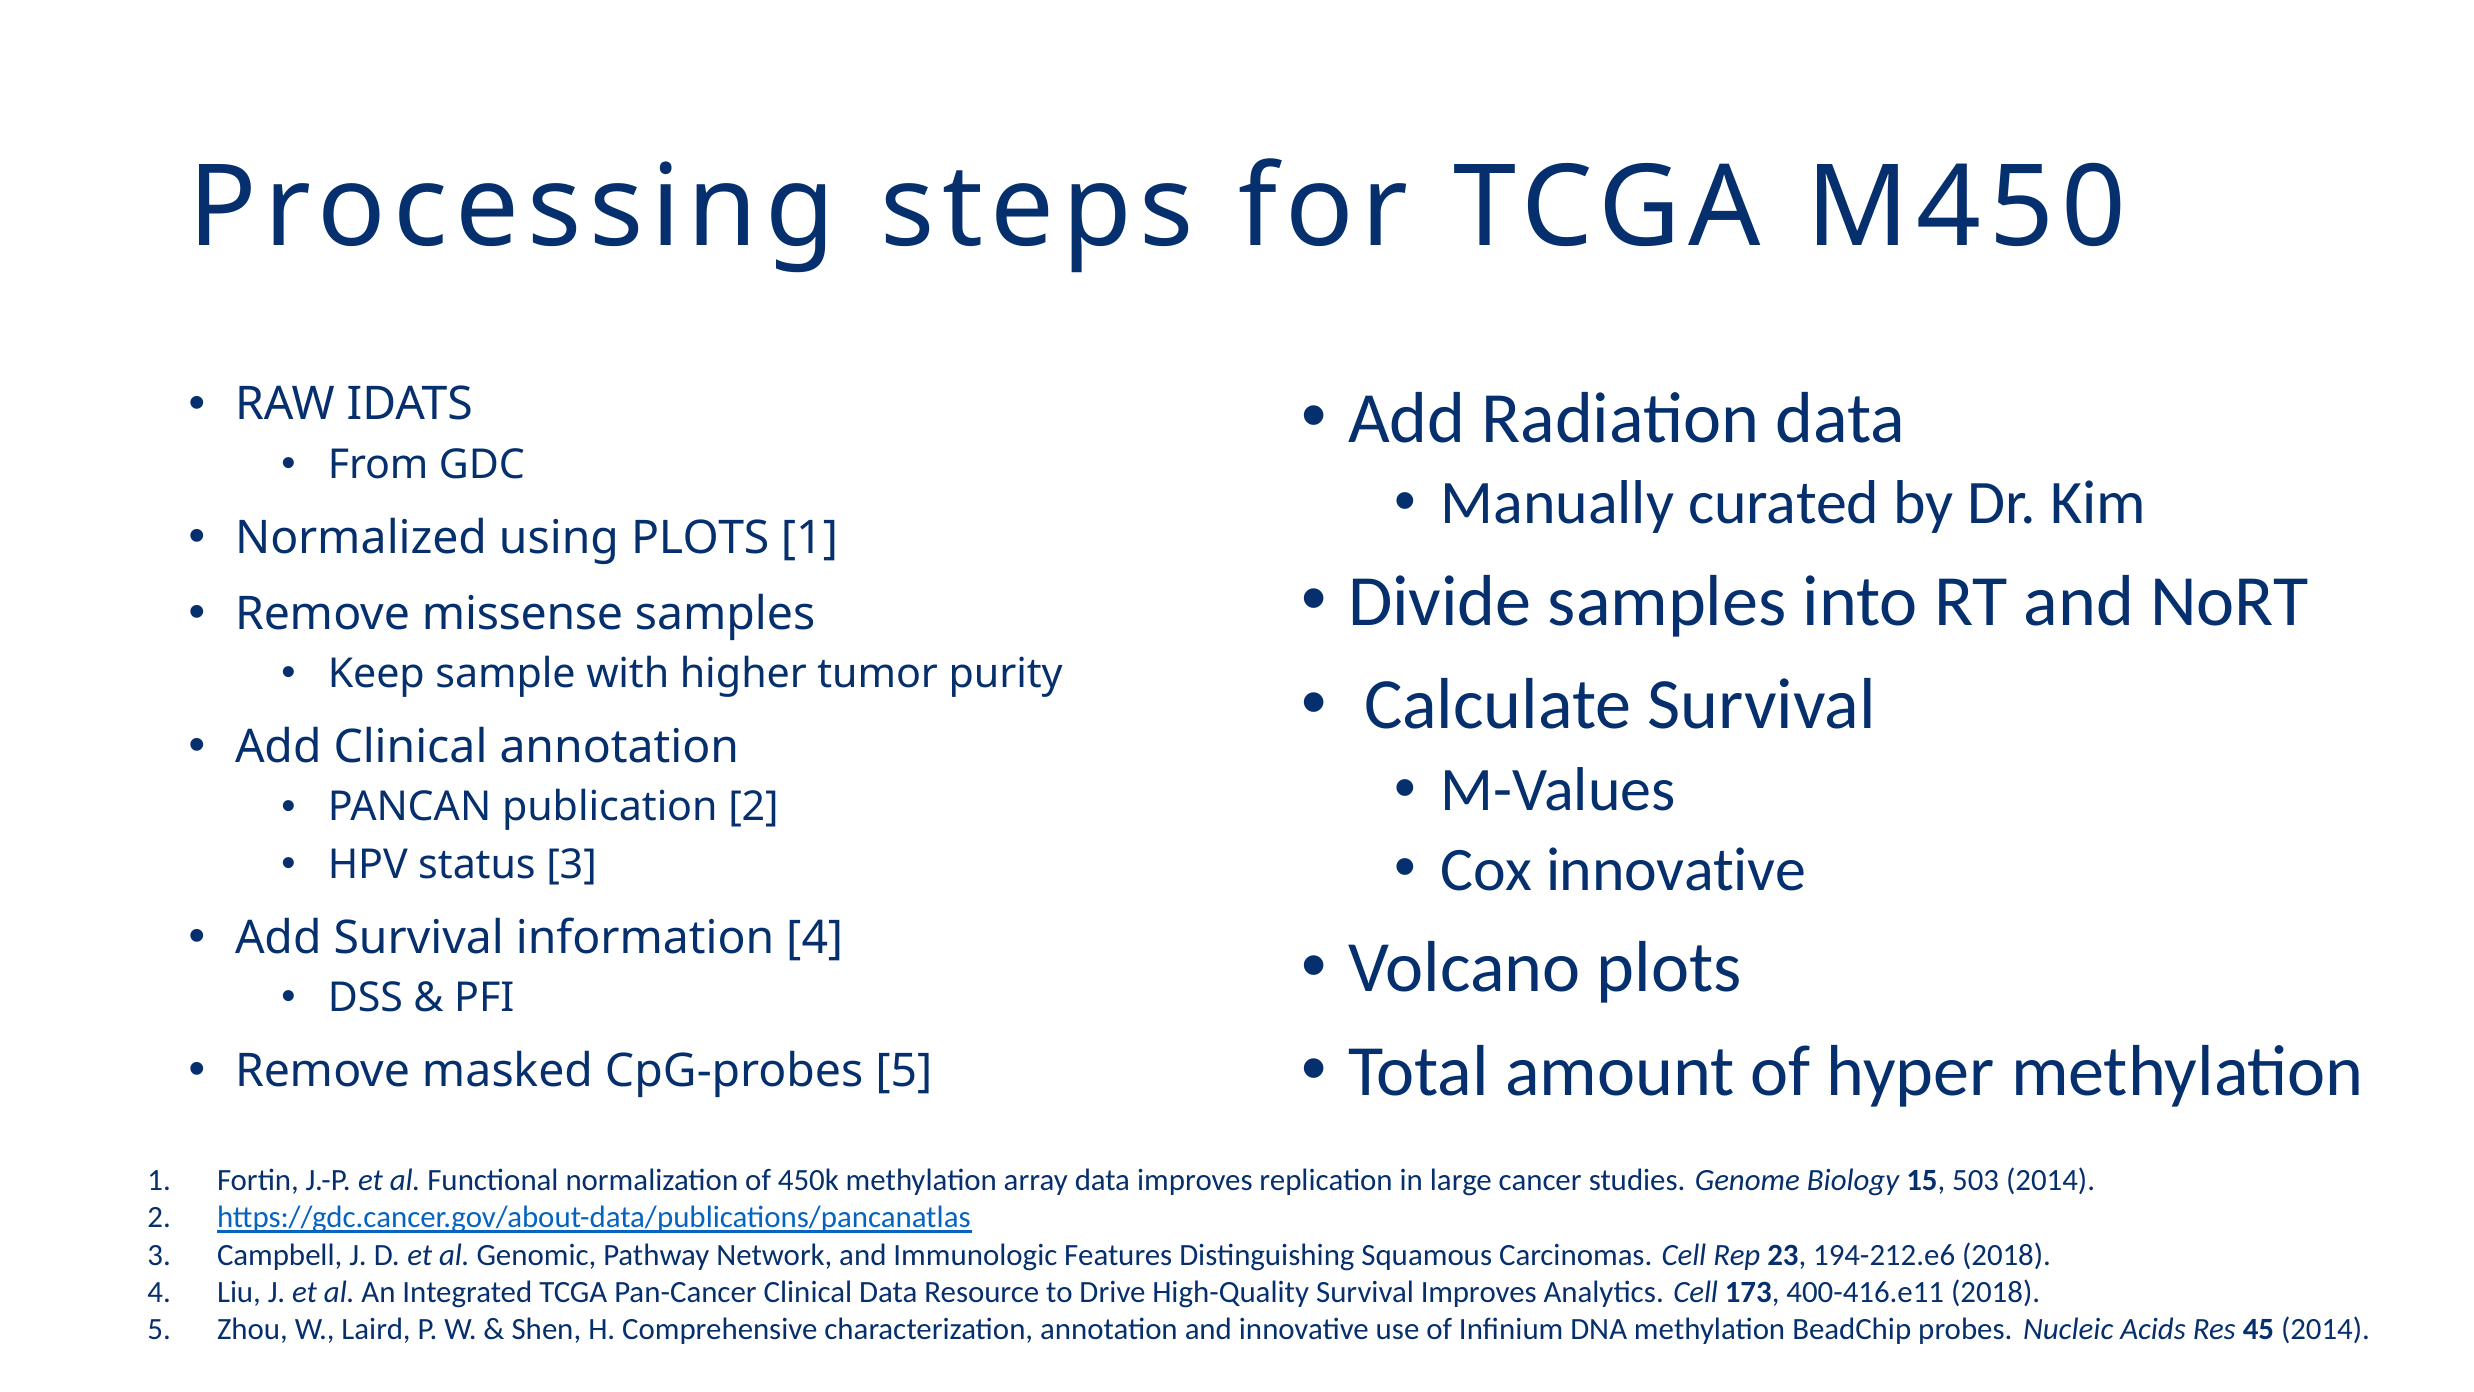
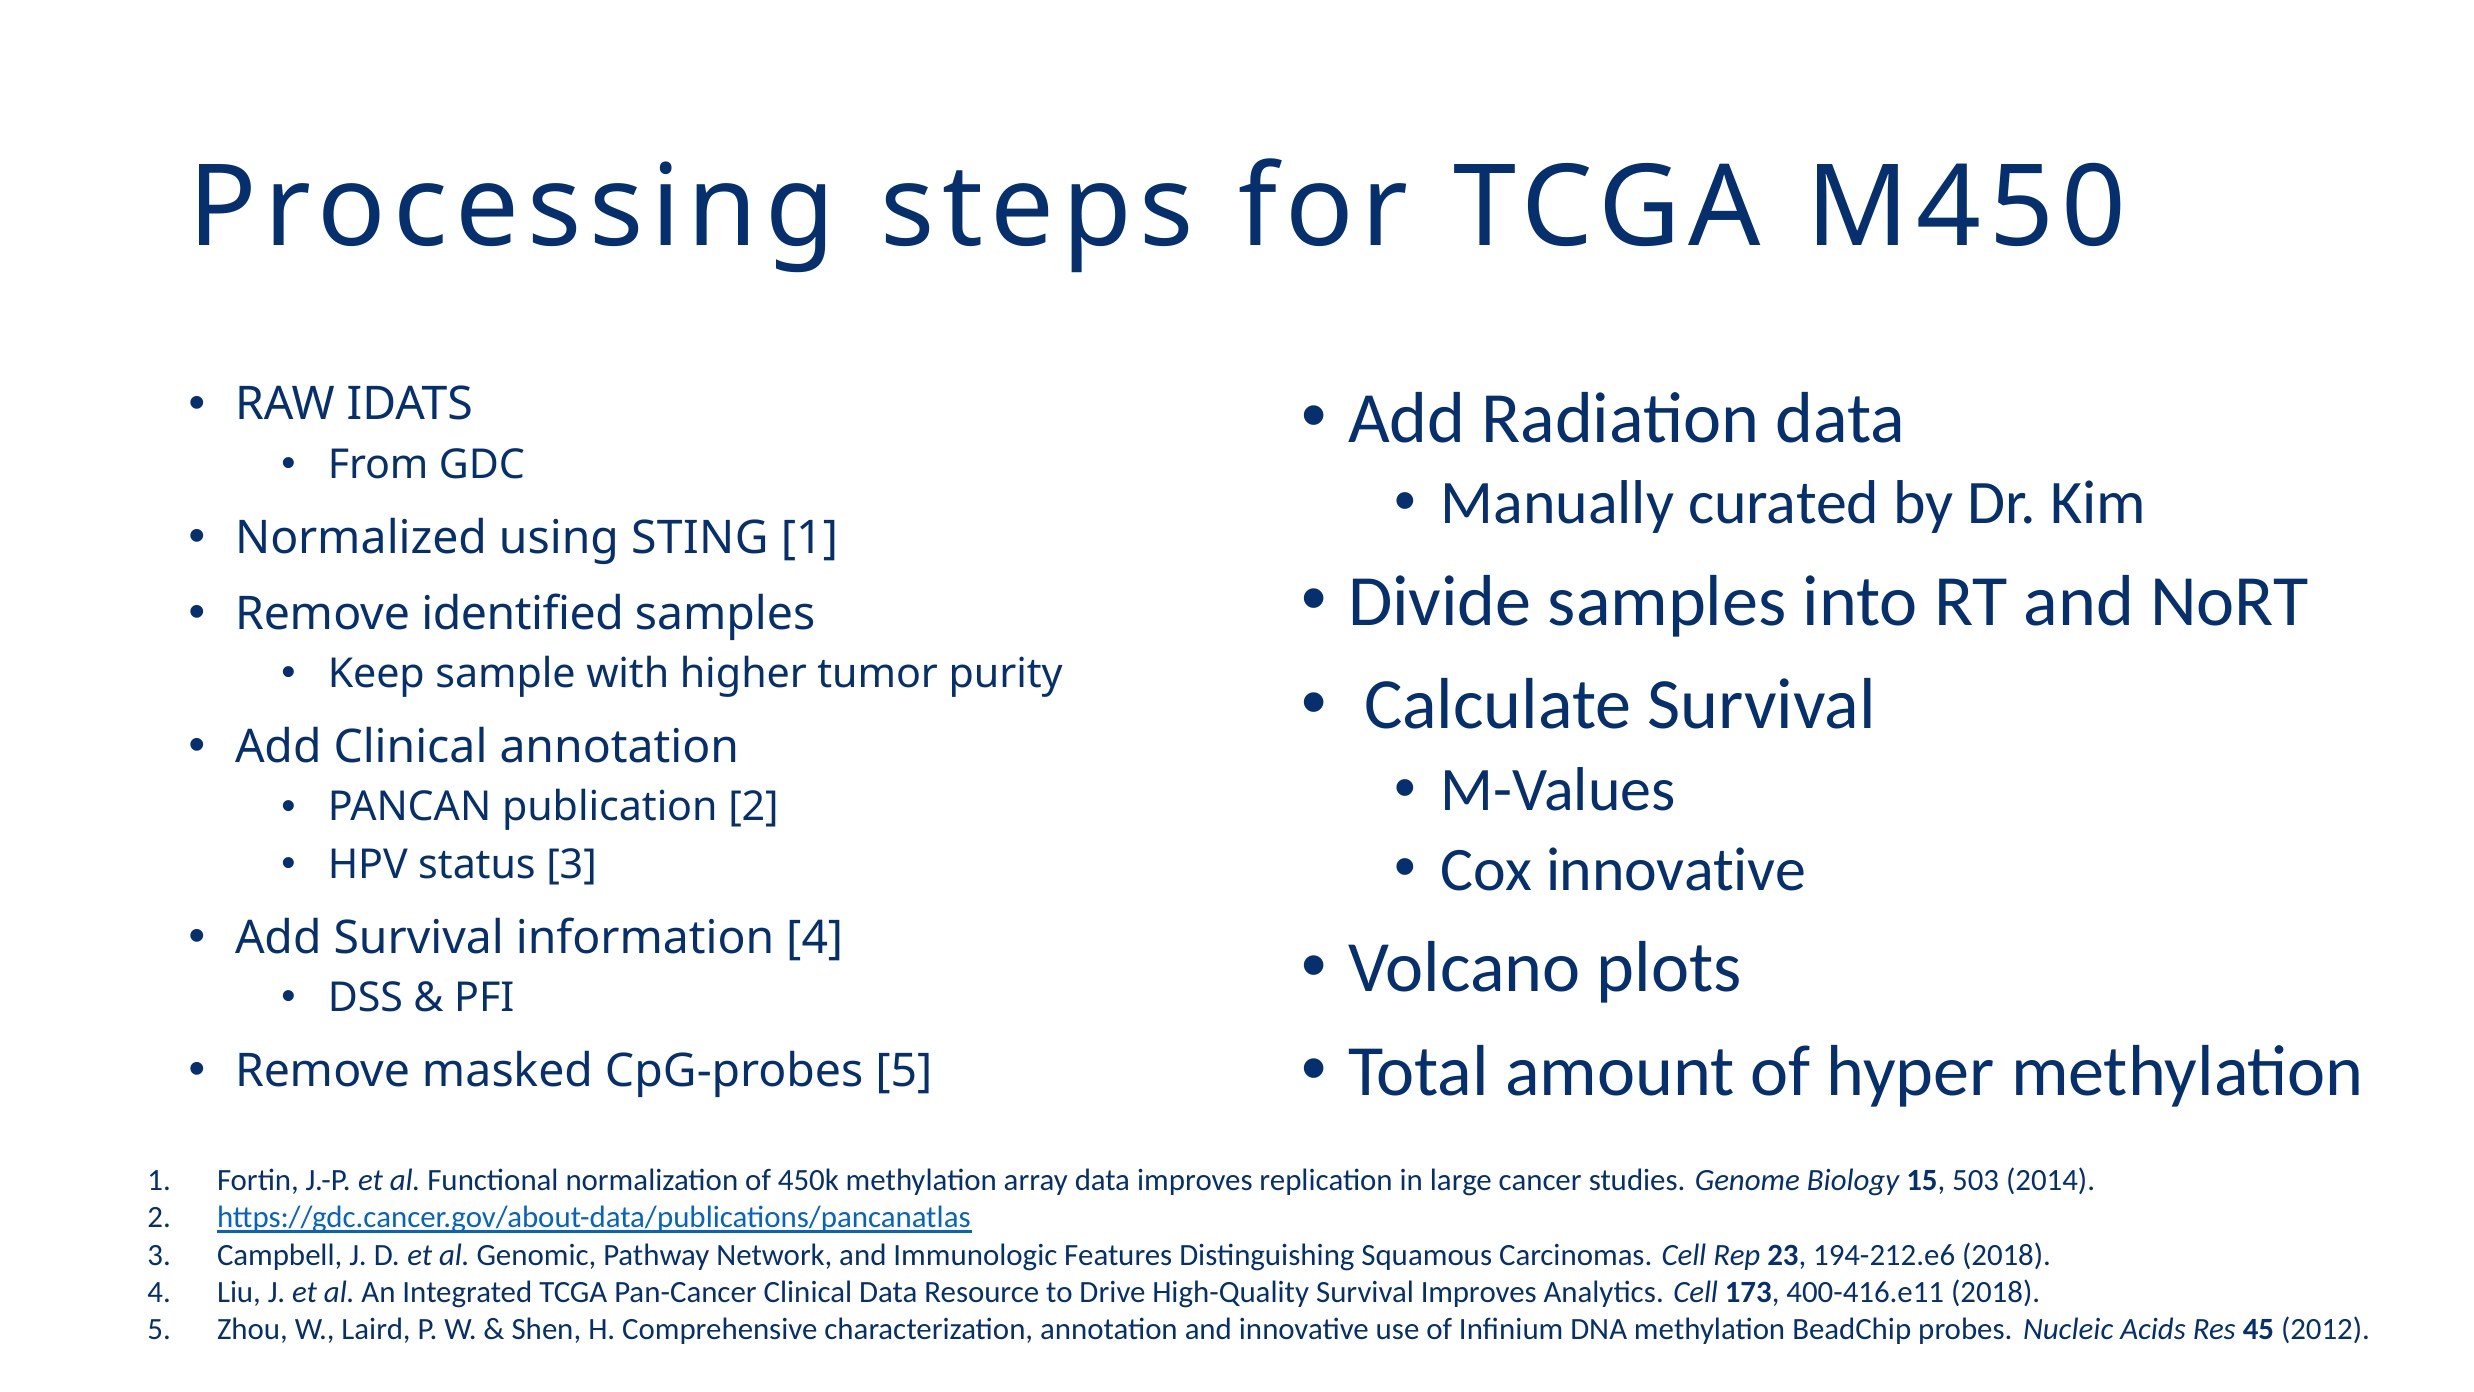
using PLOTS: PLOTS -> STING
missense: missense -> identified
45 2014: 2014 -> 2012
